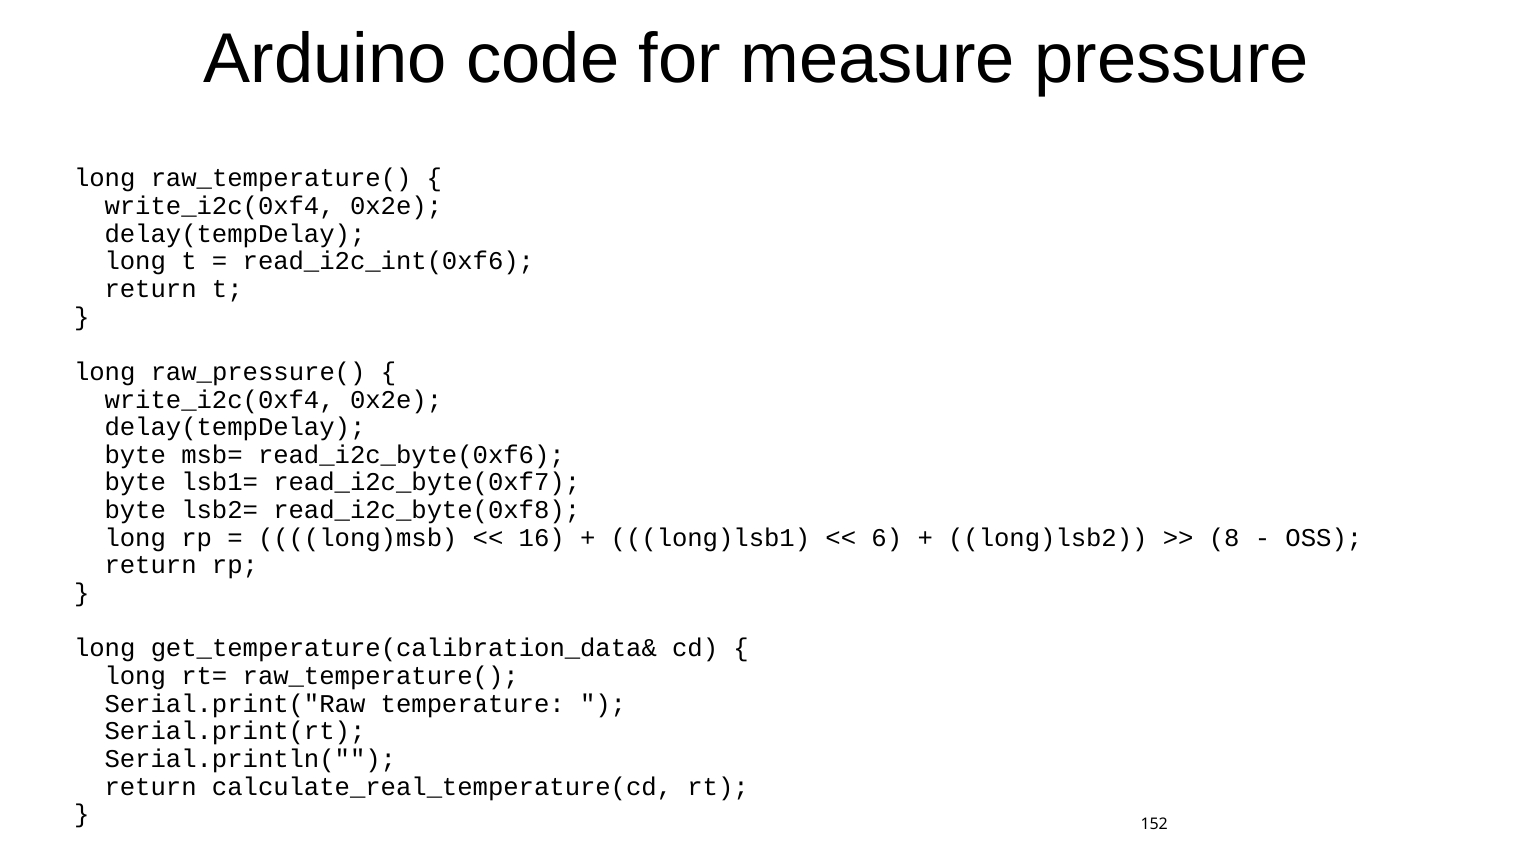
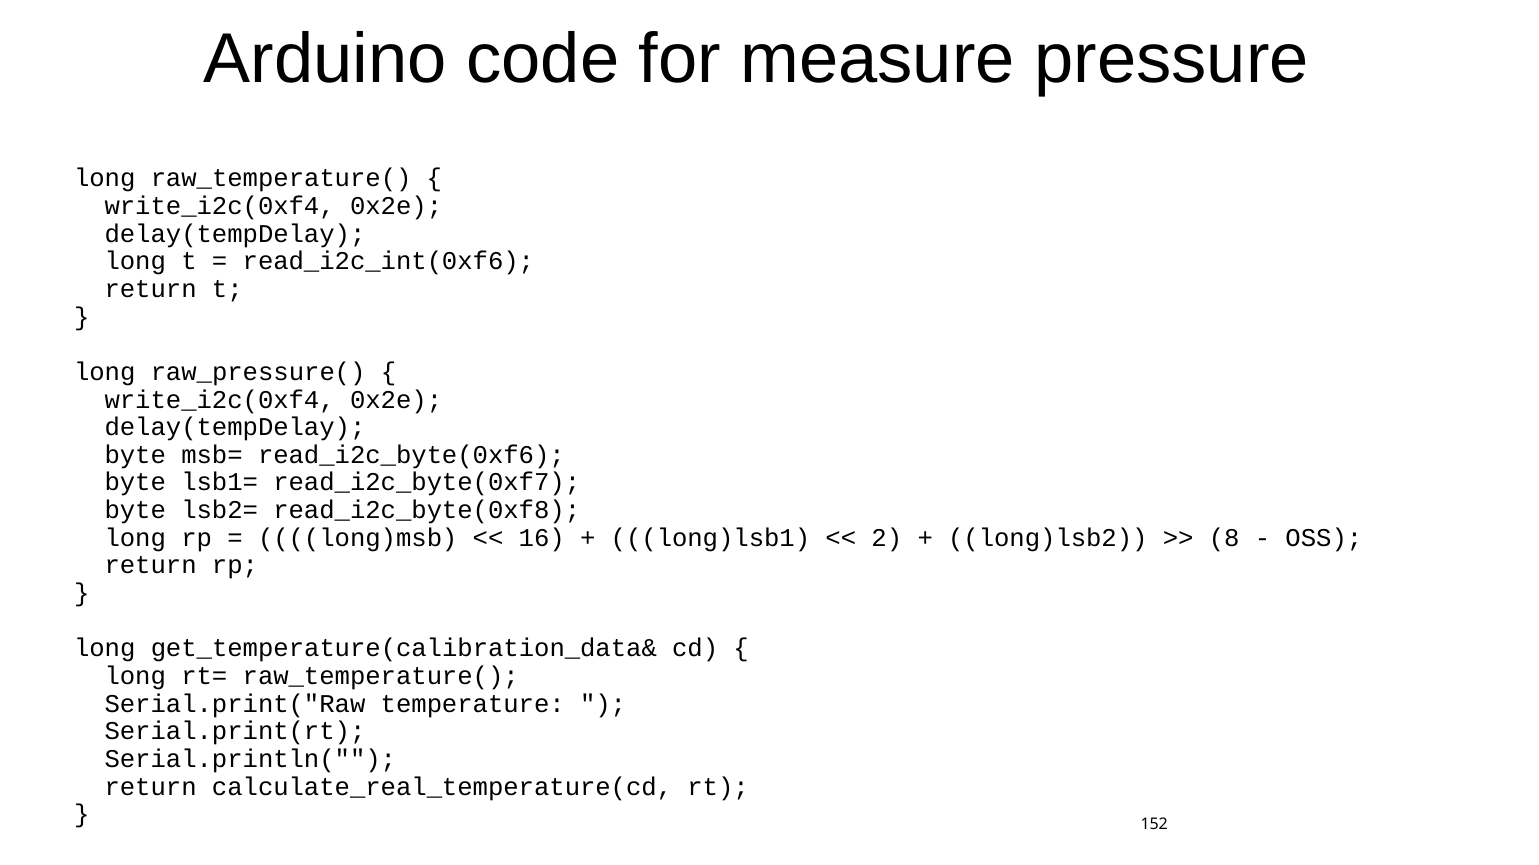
6: 6 -> 2
